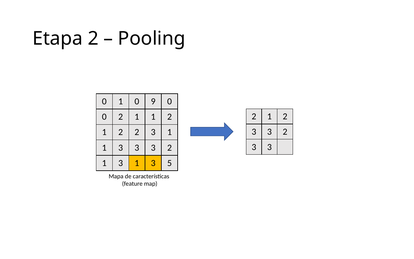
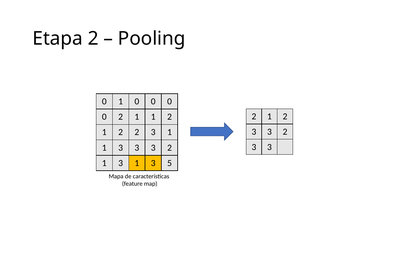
1 0 9: 9 -> 0
